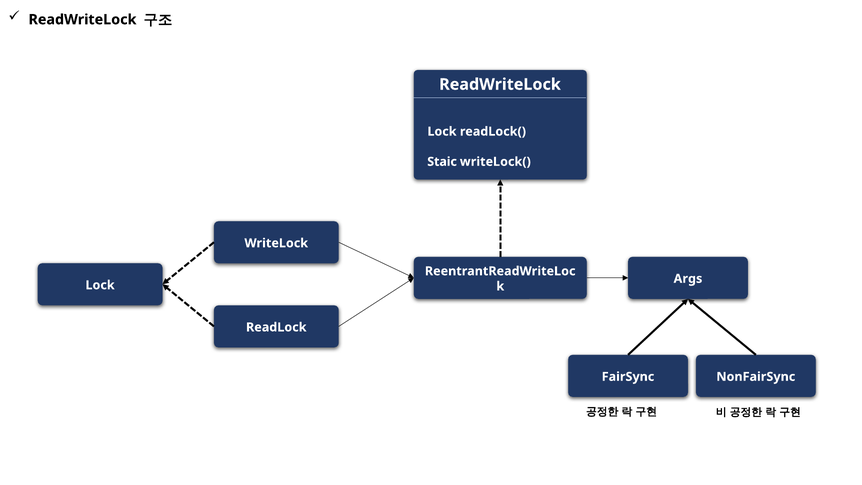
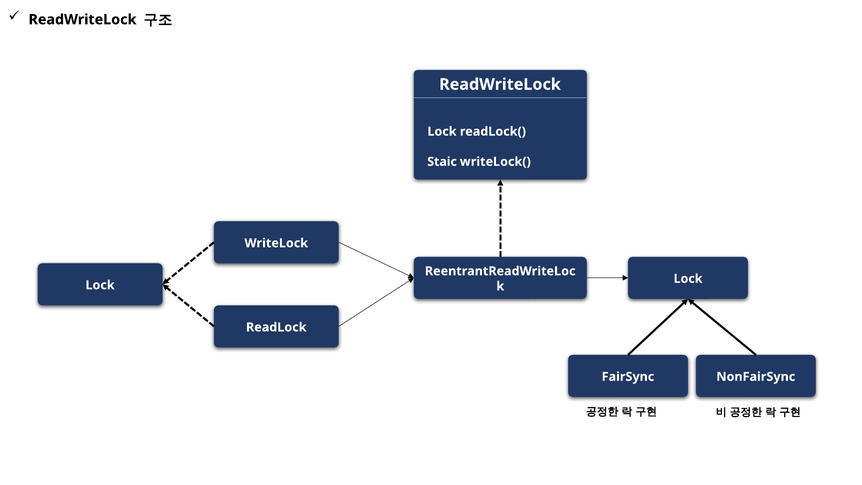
Args at (688, 279): Args -> Lock
